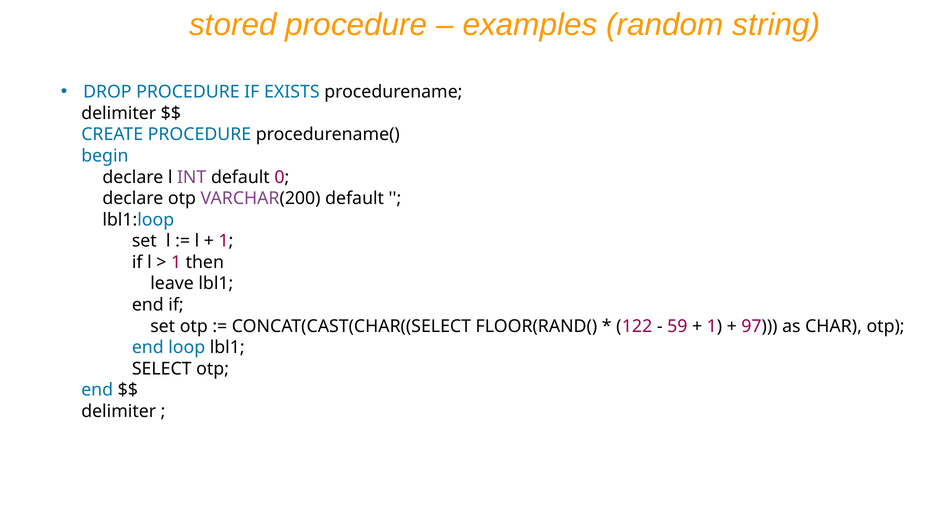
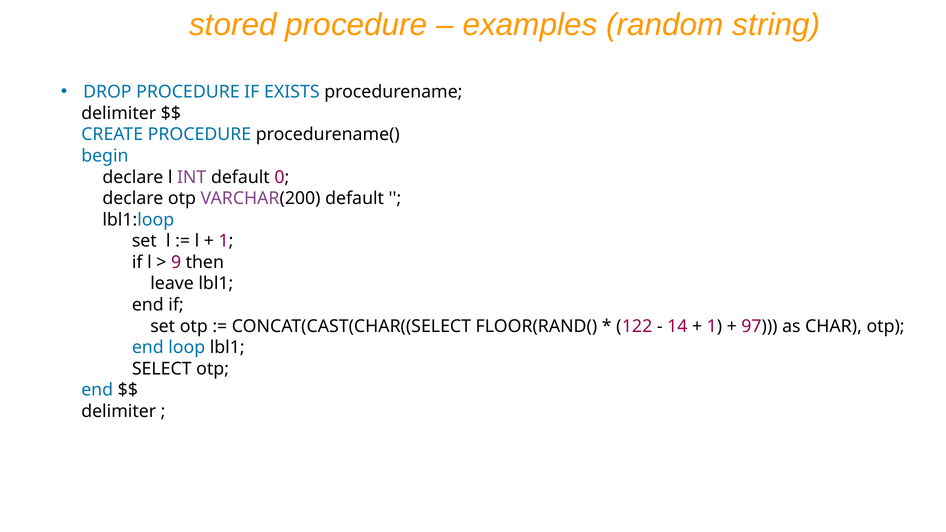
1 at (176, 262): 1 -> 9
59: 59 -> 14
